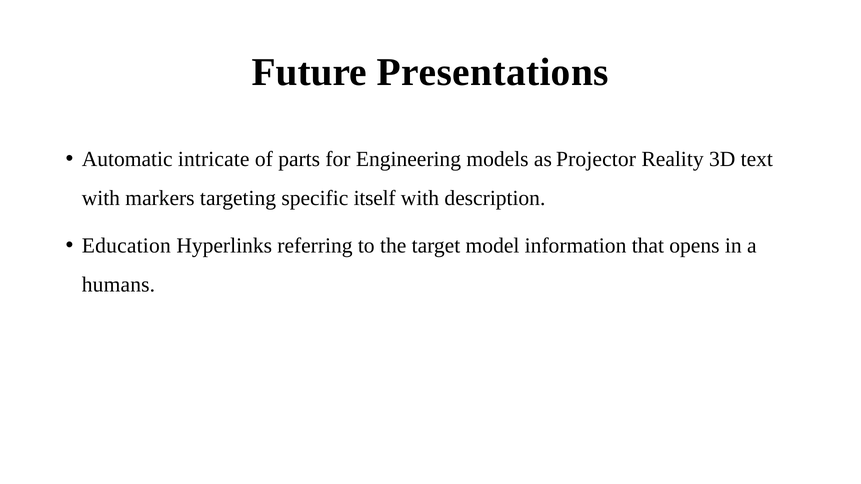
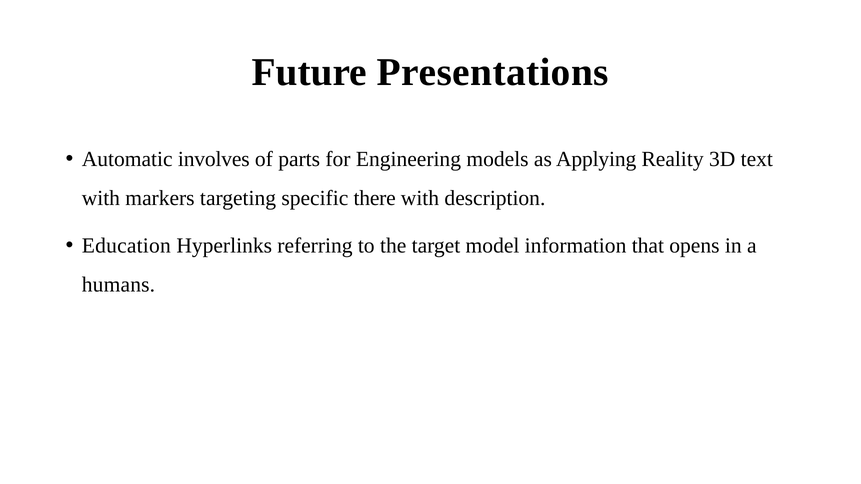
intricate: intricate -> involves
Projector: Projector -> Applying
itself: itself -> there
